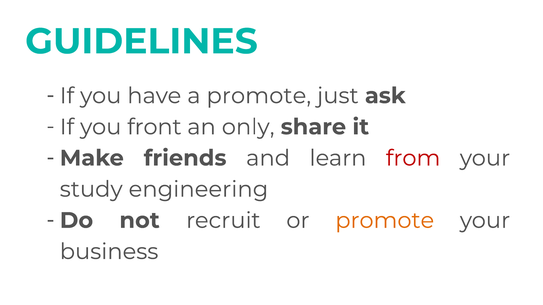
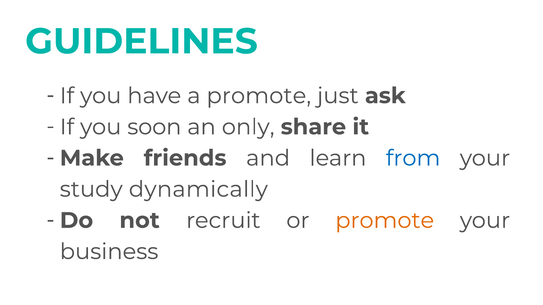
front: front -> soon
from colour: red -> blue
engineering: engineering -> dynamically
